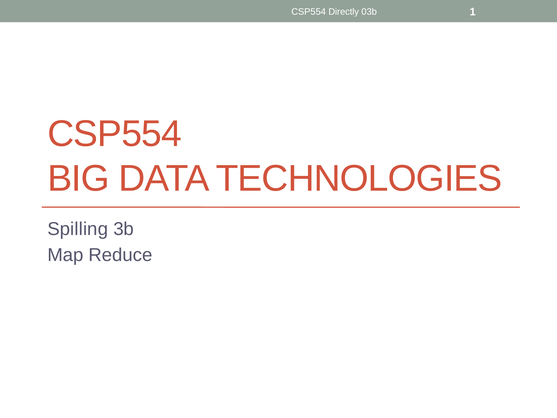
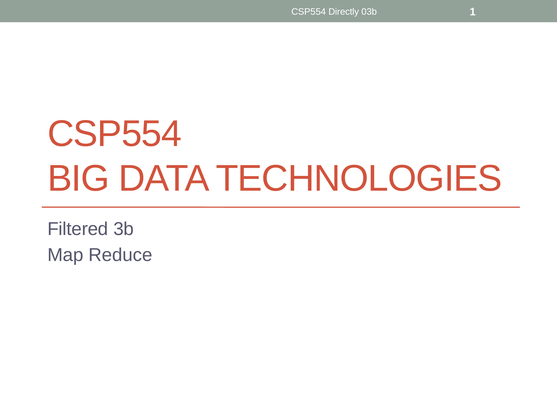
Spilling: Spilling -> Filtered
